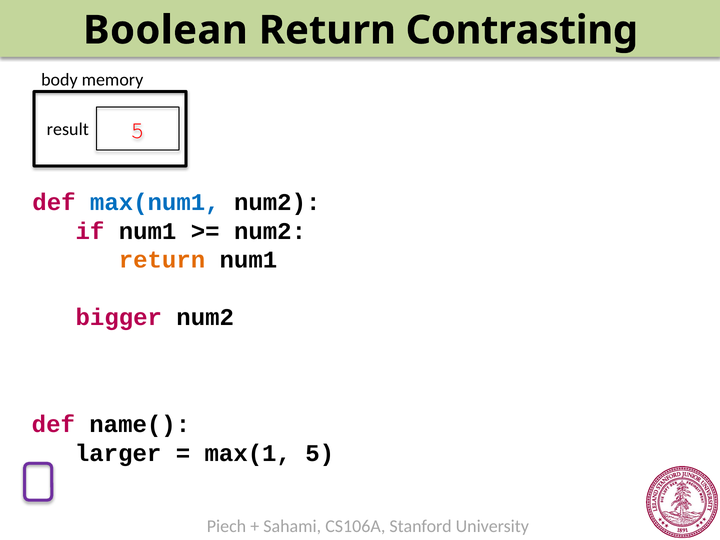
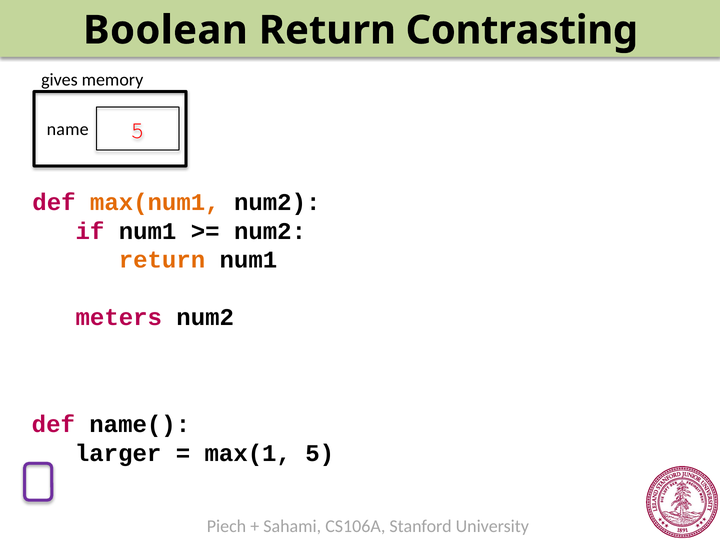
body: body -> gives
result: result -> name
max(num1 colour: blue -> orange
bigger: bigger -> meters
